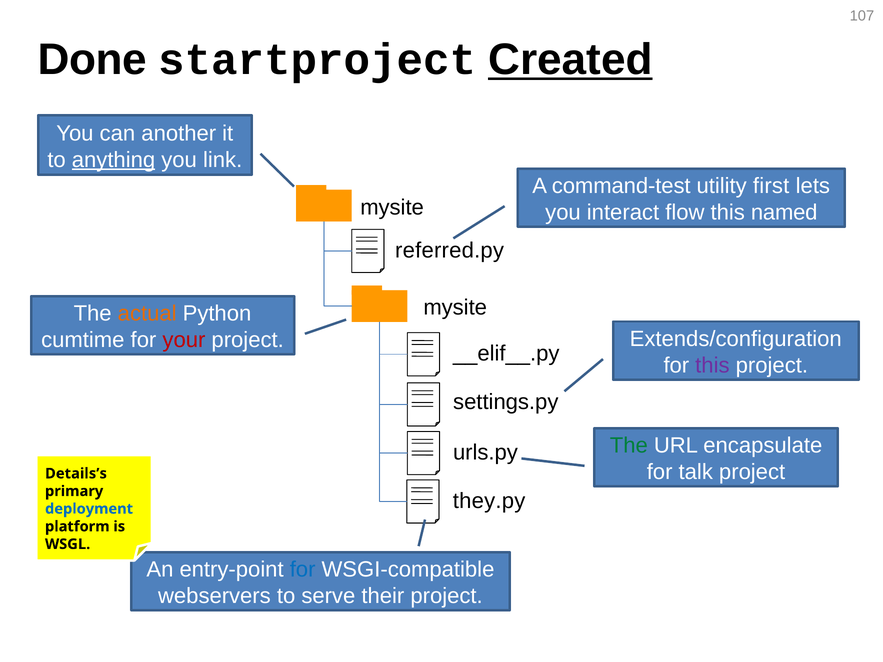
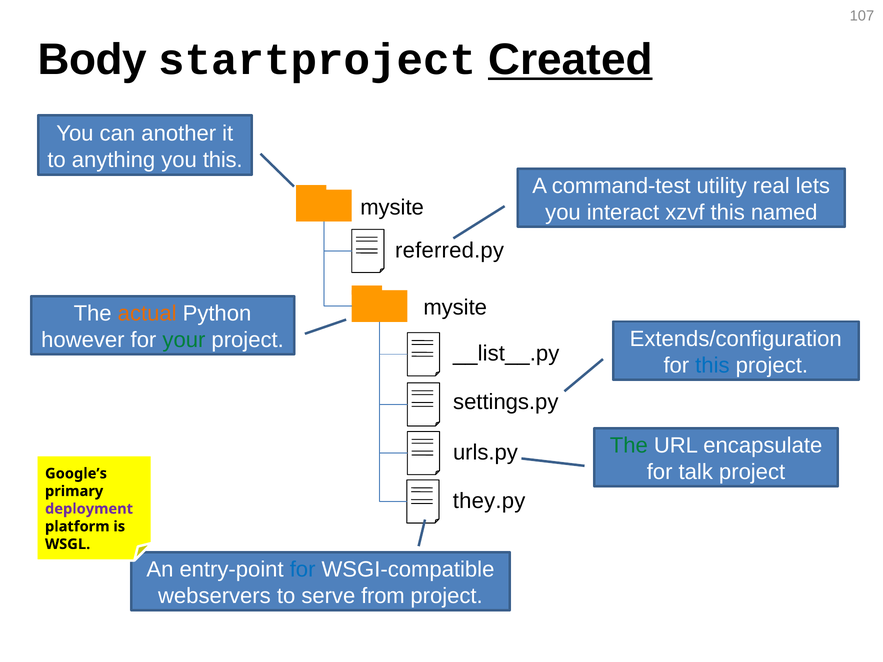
Done: Done -> Body
anything underline: present -> none
you link: link -> this
first: first -> real
flow: flow -> xzvf
cumtime: cumtime -> however
your colour: red -> green
__elif__.py: __elif__.py -> __list__.py
this at (712, 365) colour: purple -> blue
Details’s: Details’s -> Google’s
deployment colour: blue -> purple
their: their -> from
